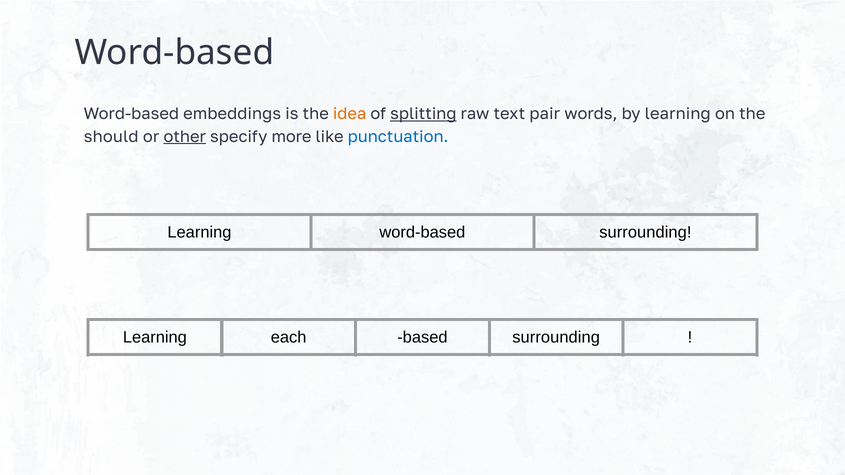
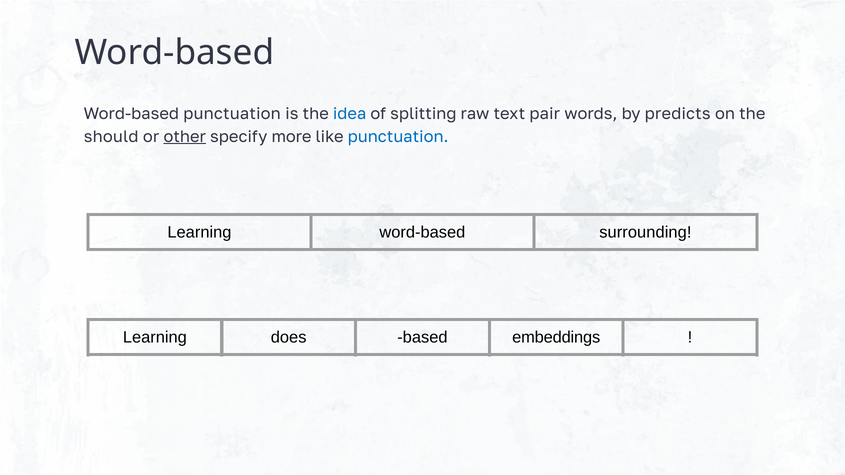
Word-based embeddings: embeddings -> punctuation
idea colour: orange -> blue
splitting underline: present -> none
by learning: learning -> predicts
each: each -> does
based surrounding: surrounding -> embeddings
